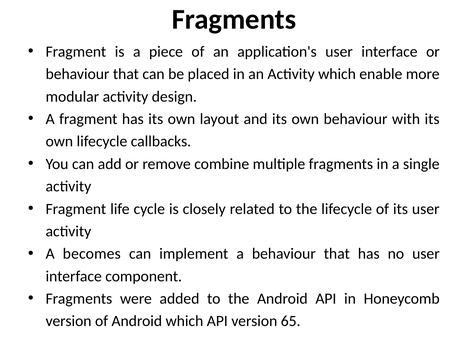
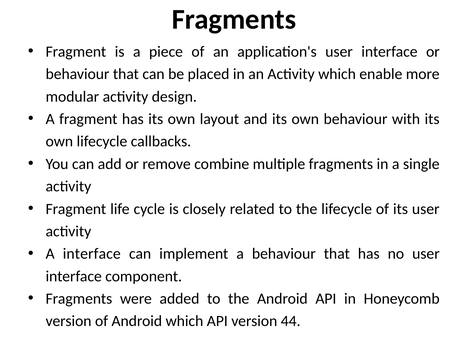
A becomes: becomes -> interface
65: 65 -> 44
